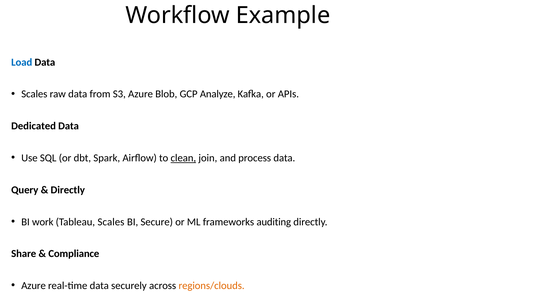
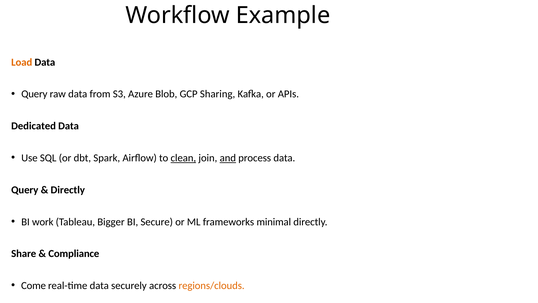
Load colour: blue -> orange
Scales at (34, 94): Scales -> Query
Analyze: Analyze -> Sharing
and underline: none -> present
Tableau Scales: Scales -> Bigger
auditing: auditing -> minimal
Azure at (34, 285): Azure -> Come
